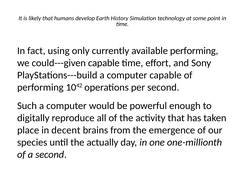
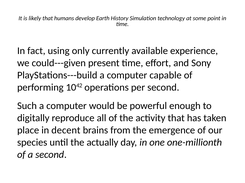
available performing: performing -> experience
could---given capable: capable -> present
